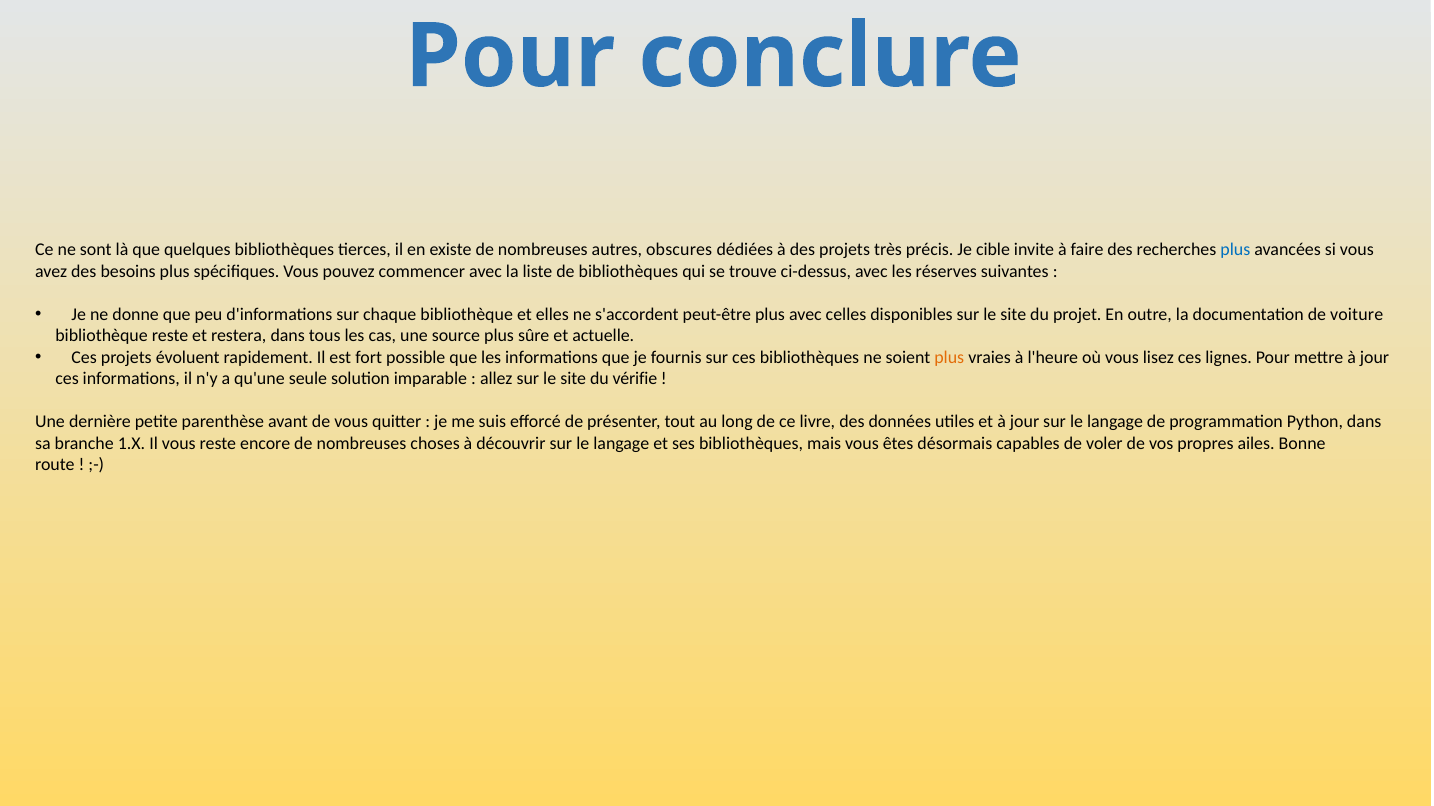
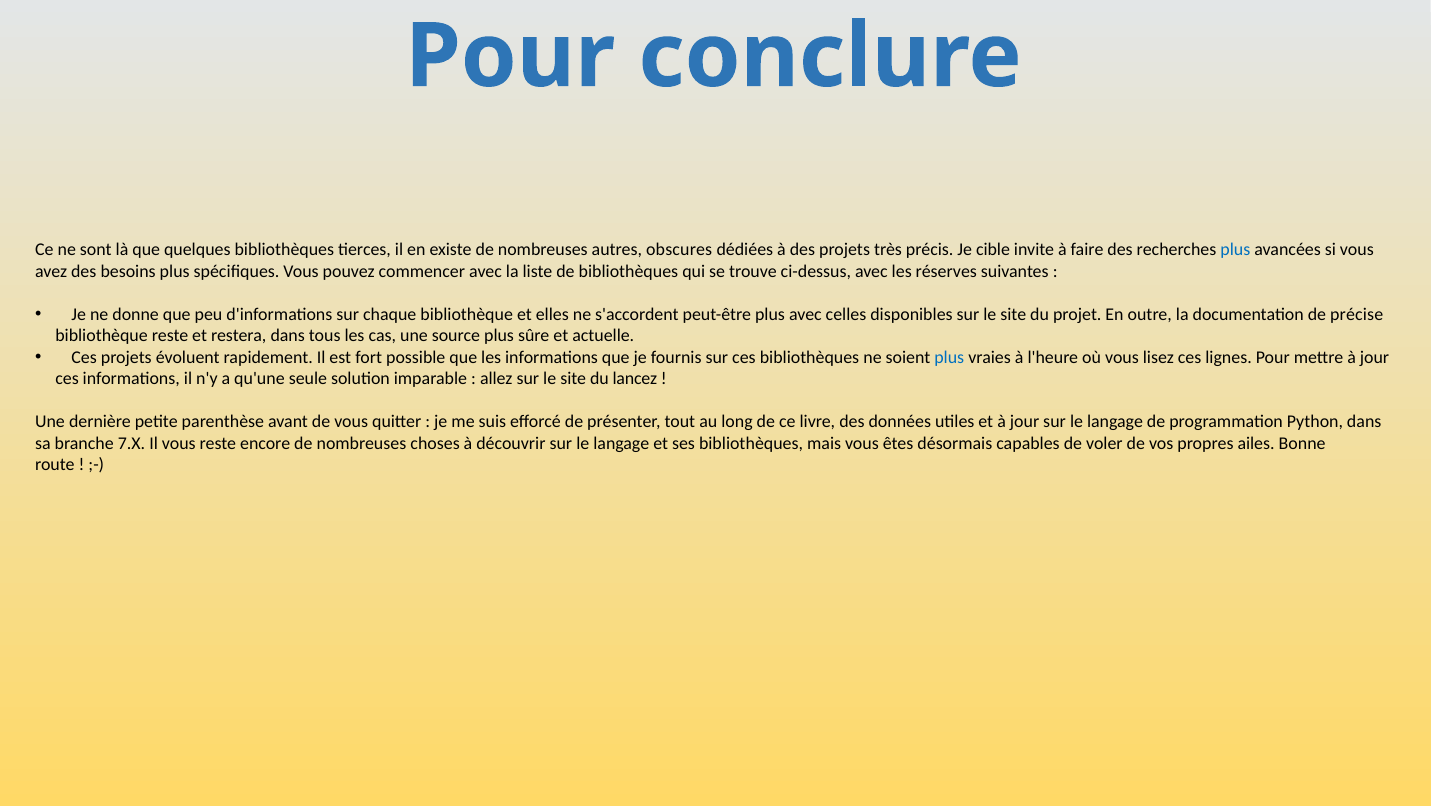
voiture: voiture -> précise
plus at (949, 358) colour: orange -> blue
vérifie: vérifie -> lancez
1.X: 1.X -> 7.X
